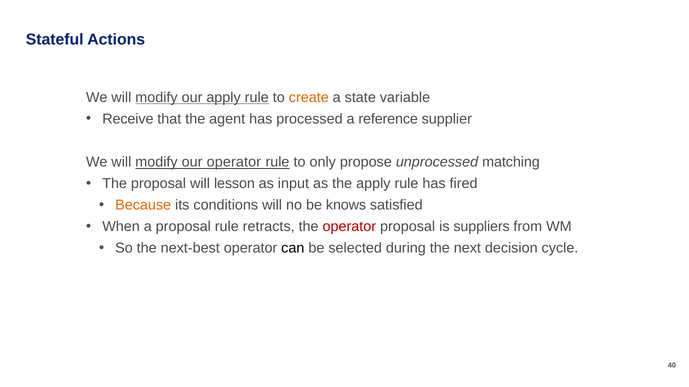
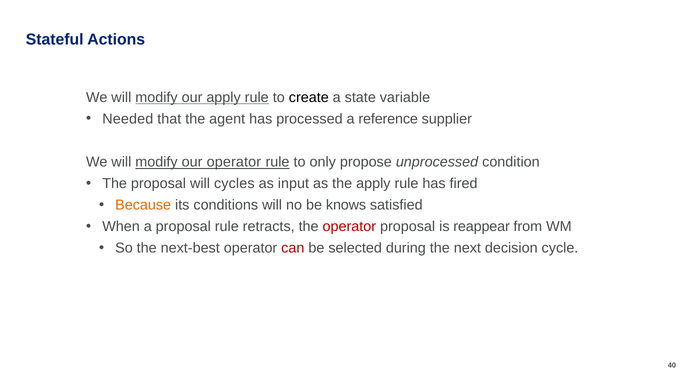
create colour: orange -> black
Receive: Receive -> Needed
matching: matching -> condition
lesson: lesson -> cycles
suppliers: suppliers -> reappear
can colour: black -> red
